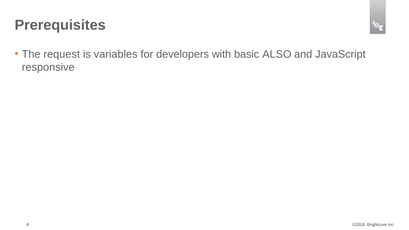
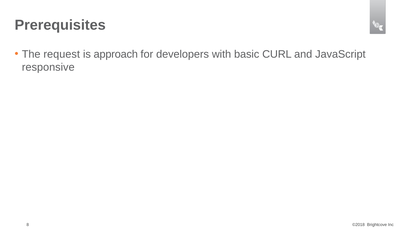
variables: variables -> approach
ALSO: ALSO -> CURL
